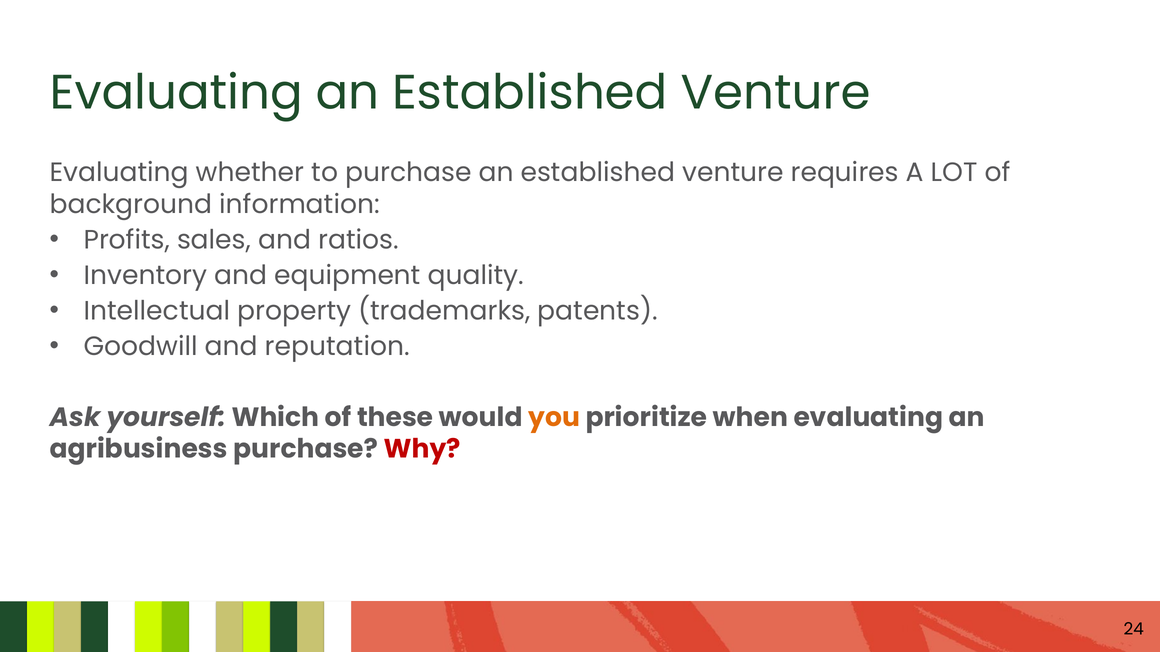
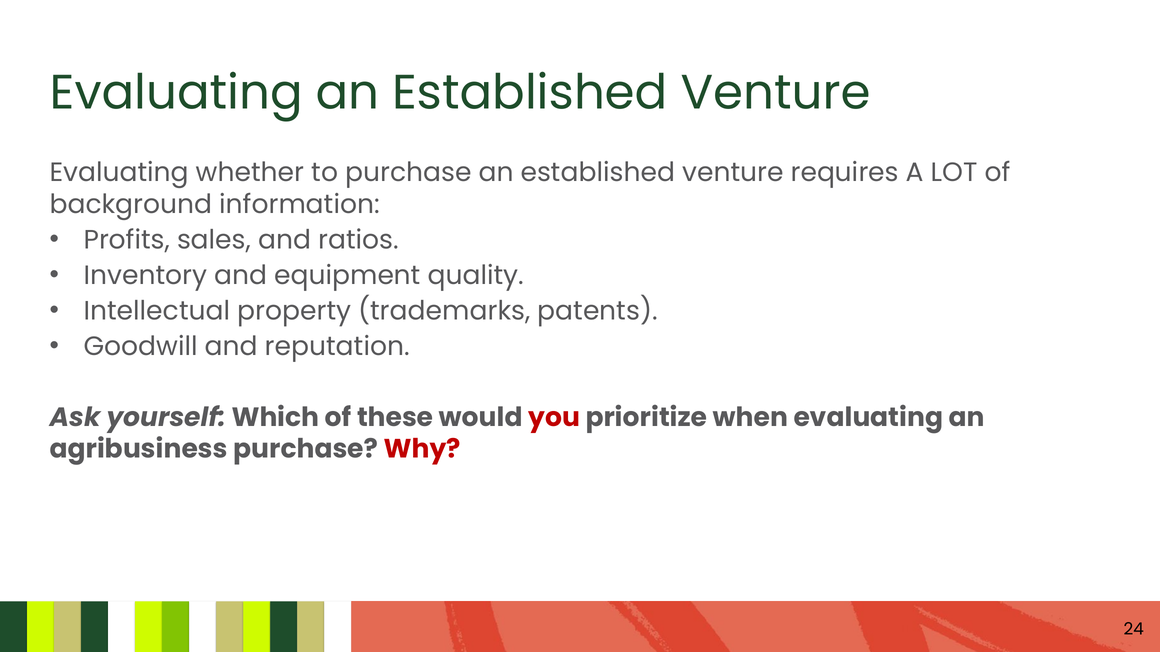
you colour: orange -> red
